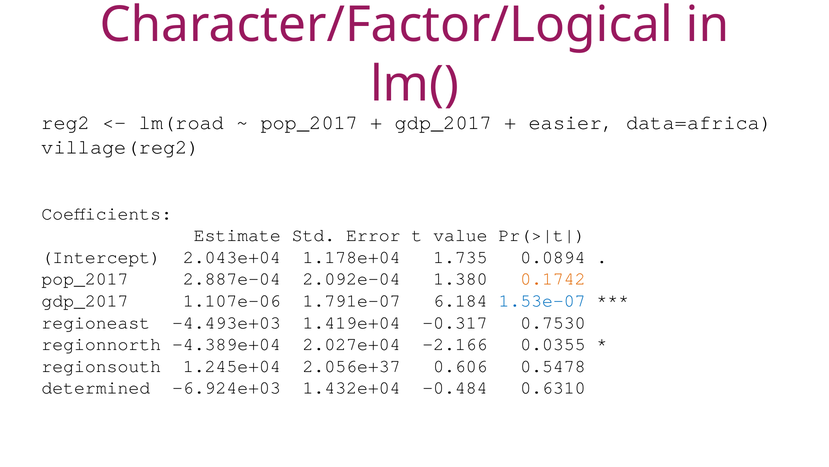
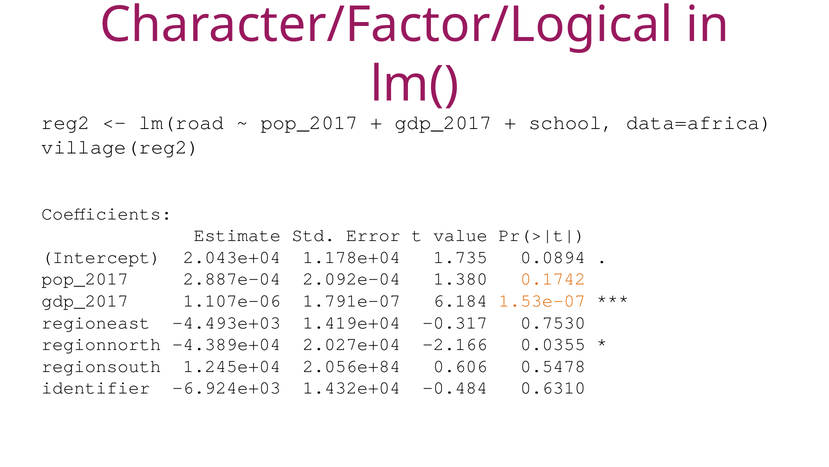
easier: easier -> school
1.53e-07 colour: blue -> orange
2.056e+37: 2.056e+37 -> 2.056e+84
determined: determined -> identifier
